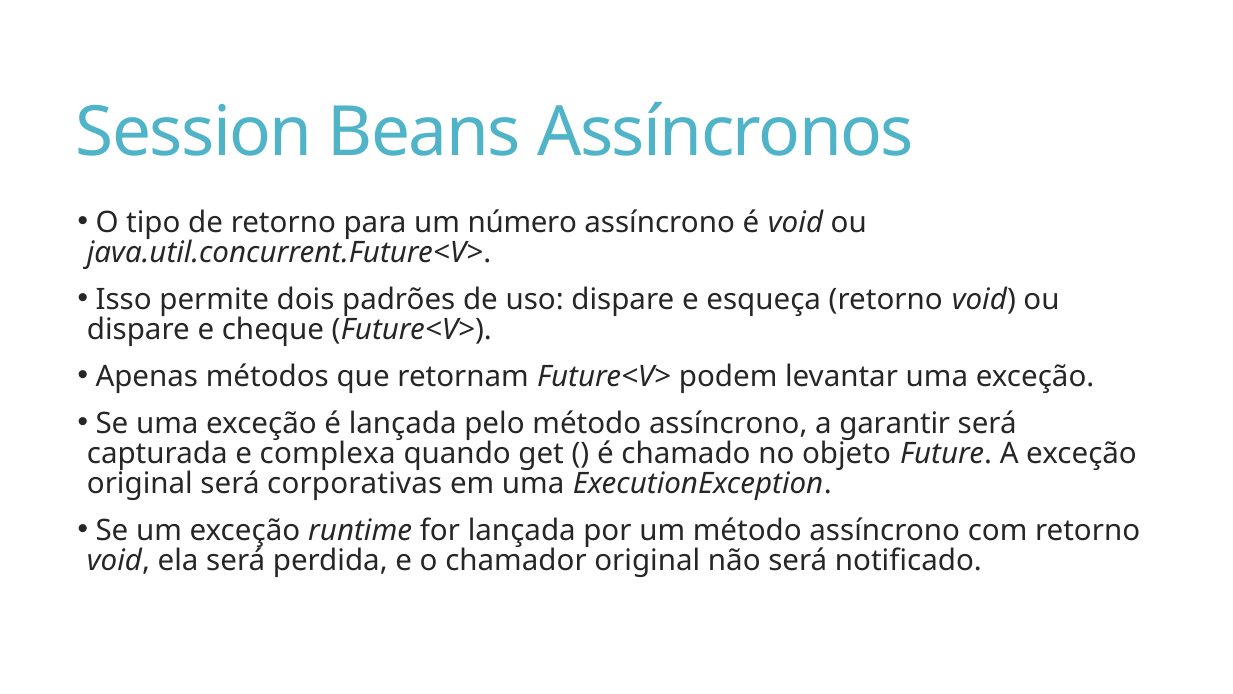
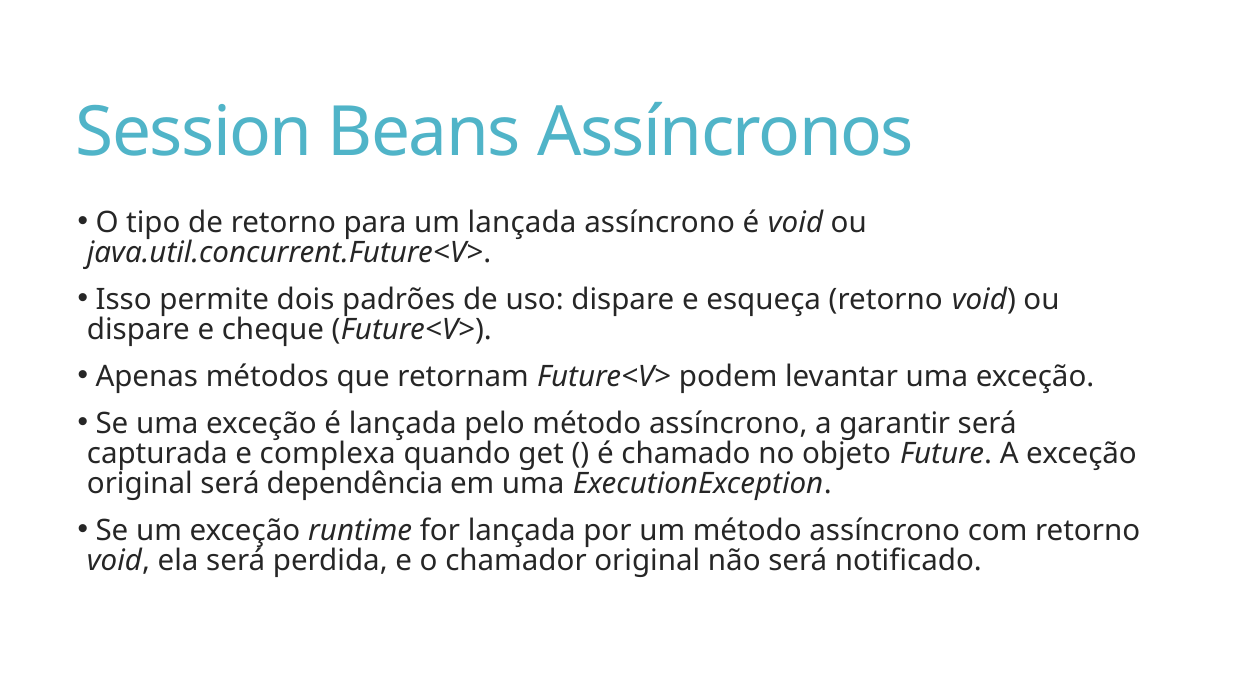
um número: número -> lançada
corporativas: corporativas -> dependência
